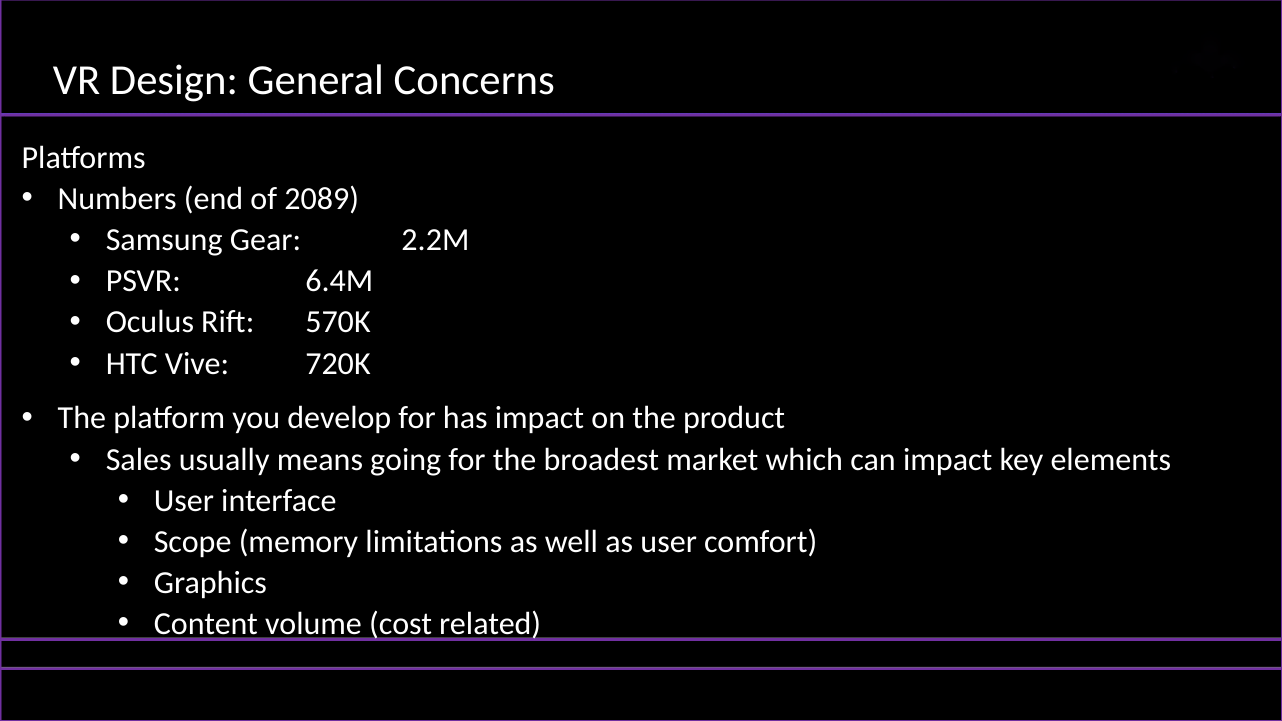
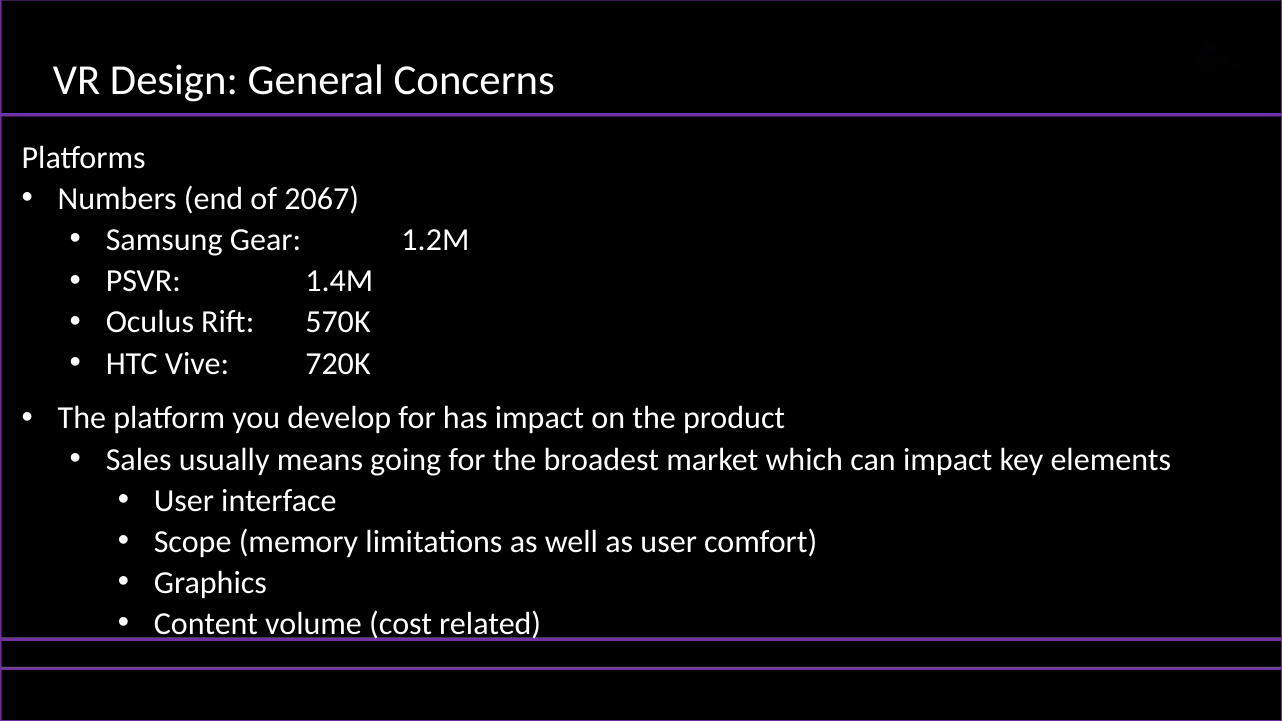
2089: 2089 -> 2067
2.2M: 2.2M -> 1.2M
6.4M: 6.4M -> 1.4M
